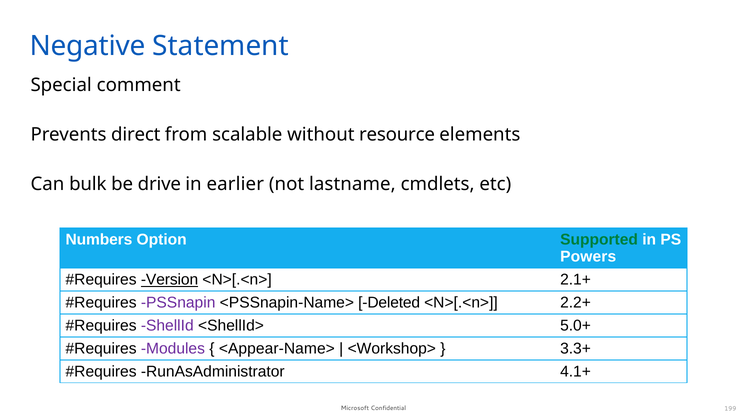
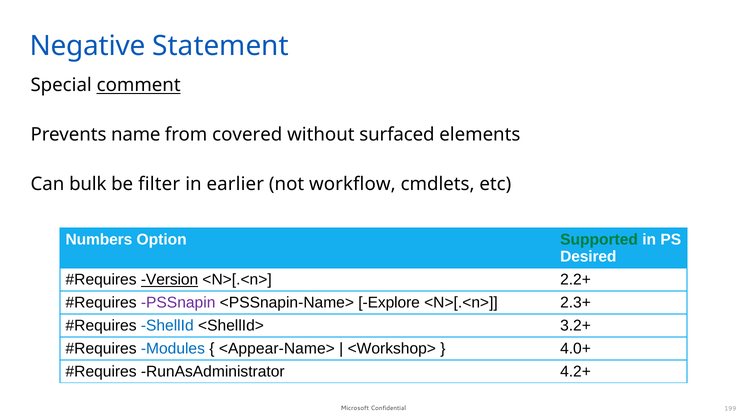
comment underline: none -> present
direct: direct -> name
scalable: scalable -> covered
resource: resource -> surfaced
drive: drive -> filter
lastname: lastname -> workflow
Powers: Powers -> Desired
2.1+: 2.1+ -> 2.2+
Deleted: Deleted -> Explore
2.2+: 2.2+ -> 2.3+
ShellId colour: purple -> blue
5.0+: 5.0+ -> 3.2+
Modules colour: purple -> blue
3.3+: 3.3+ -> 4.0+
4.1+: 4.1+ -> 4.2+
